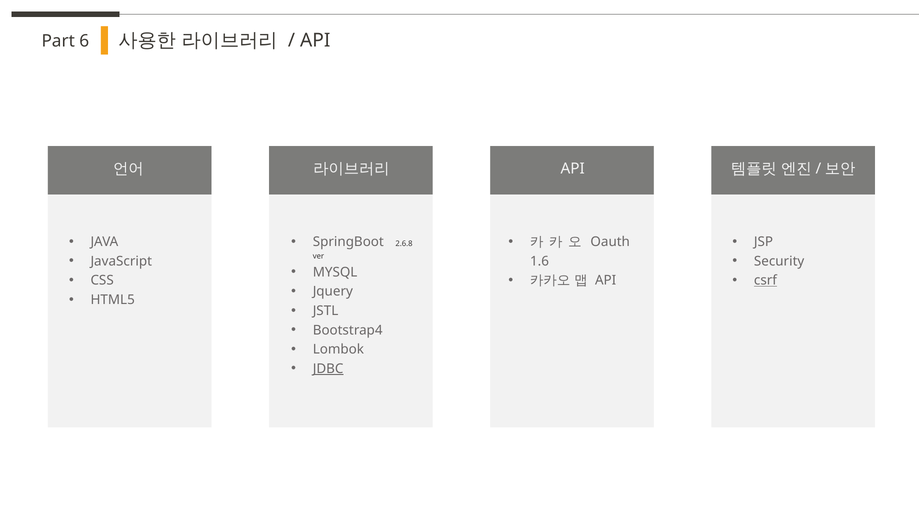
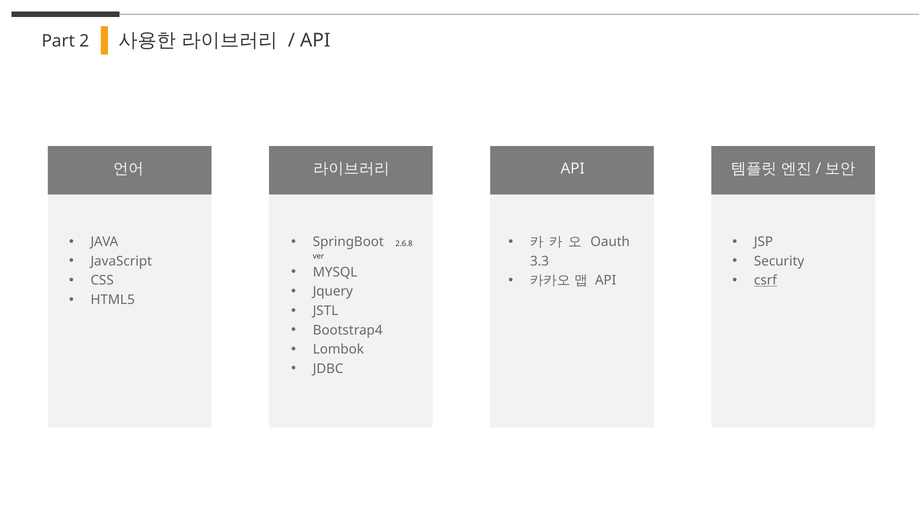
6: 6 -> 2
1.6: 1.6 -> 3.3
JDBC underline: present -> none
